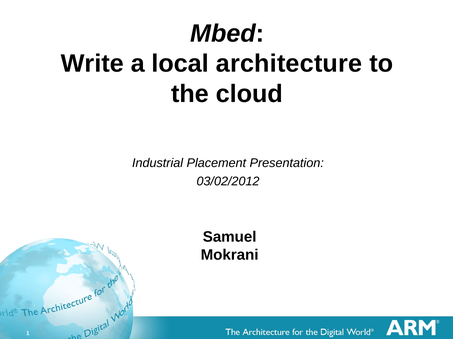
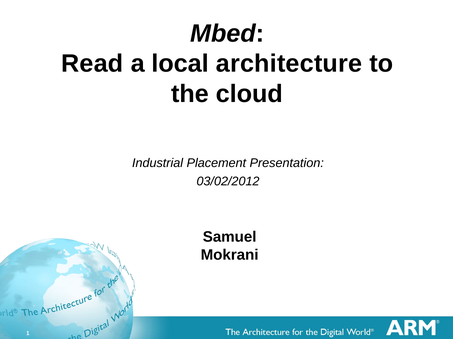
Write: Write -> Read
